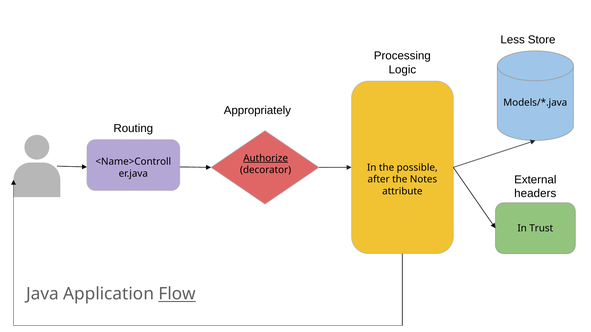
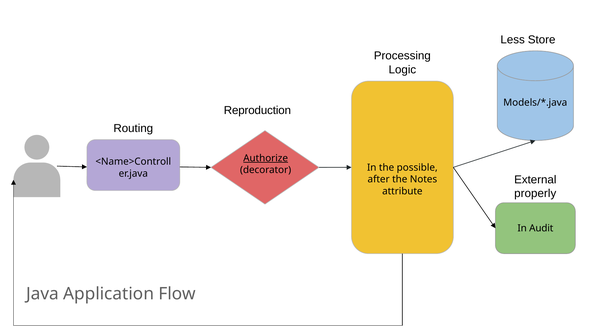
Appropriately: Appropriately -> Reproduction
headers: headers -> properly
Trust: Trust -> Audit
Flow underline: present -> none
